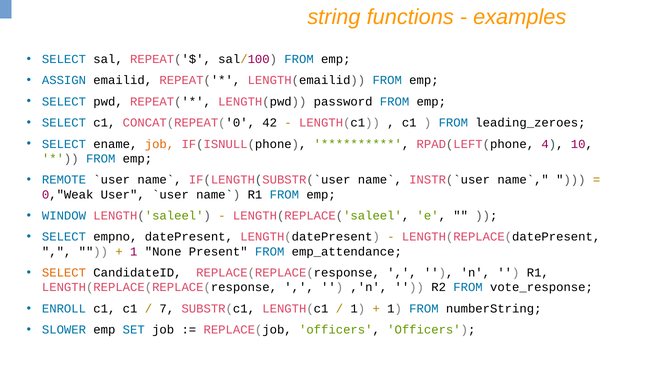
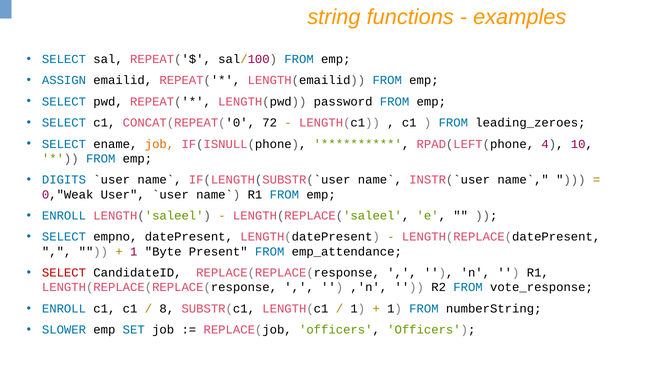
42: 42 -> 72
REMOTE: REMOTE -> DIGITS
WINDOW at (64, 216): WINDOW -> ENROLL
None: None -> Byte
SELECT at (64, 273) colour: orange -> red
7: 7 -> 8
